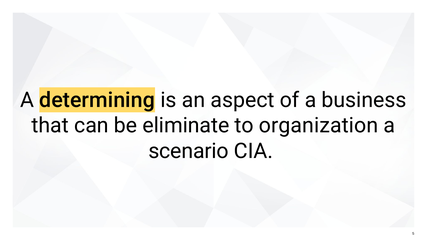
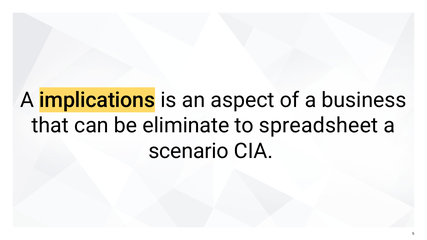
determining: determining -> implications
organization: organization -> spreadsheet
